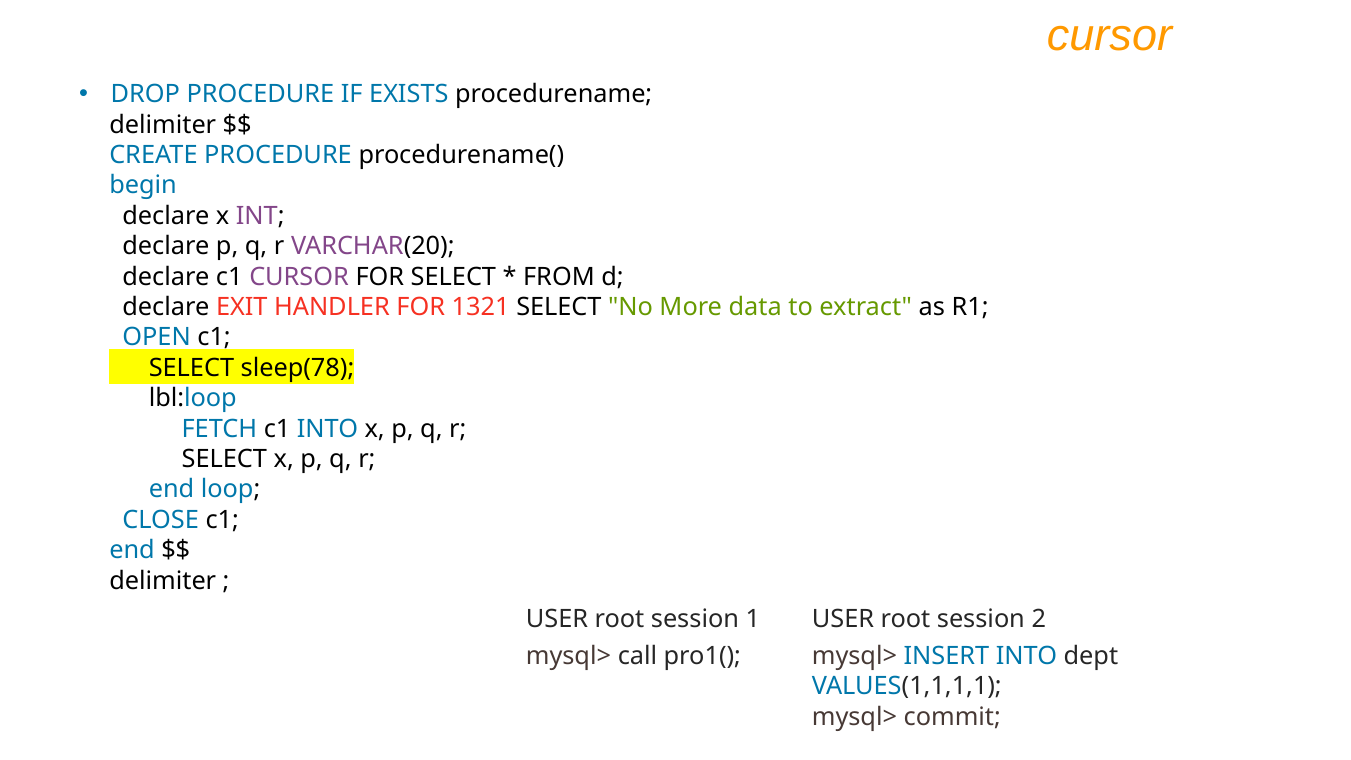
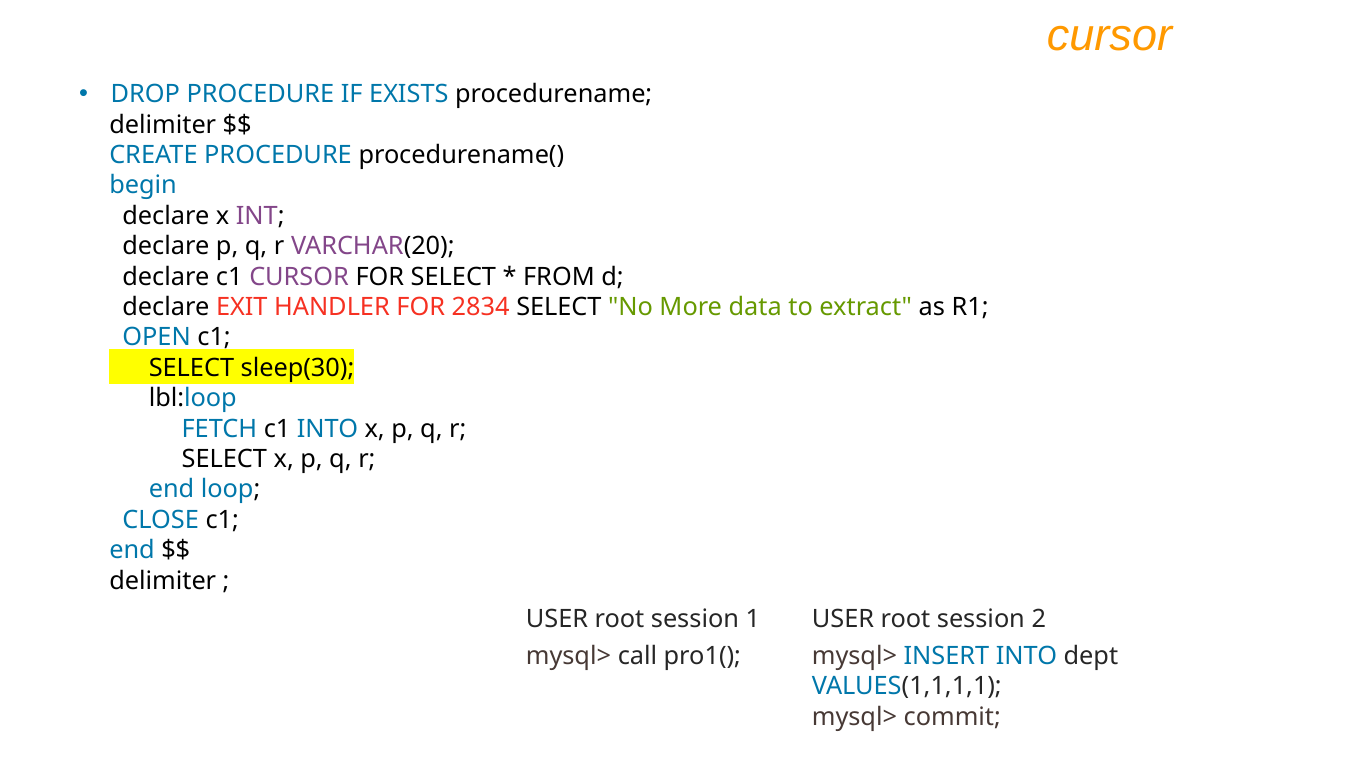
1321: 1321 -> 2834
sleep(78: sleep(78 -> sleep(30
